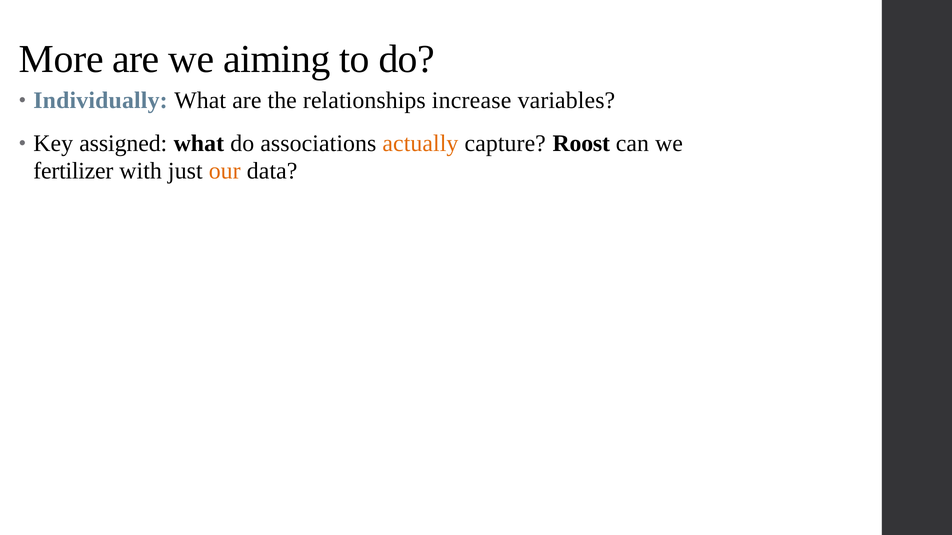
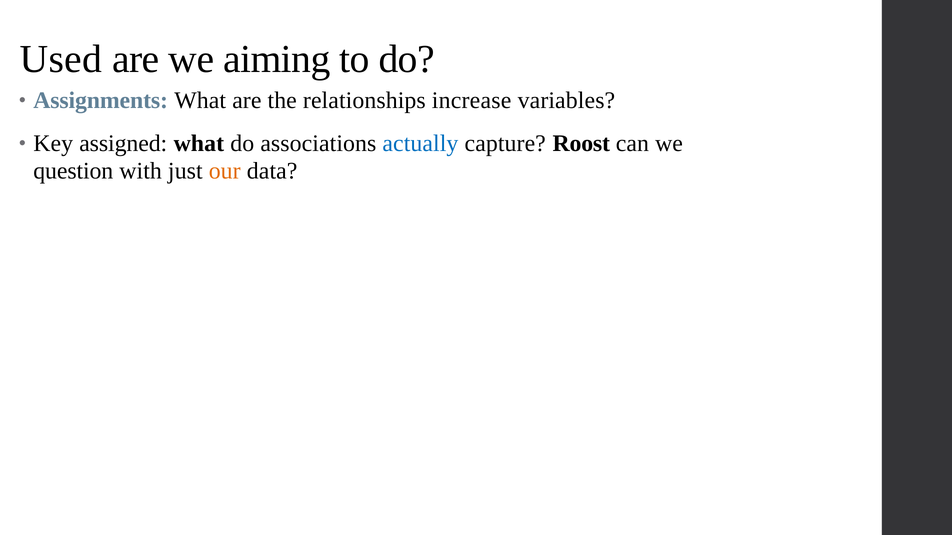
More: More -> Used
Individually: Individually -> Assignments
actually colour: orange -> blue
fertilizer: fertilizer -> question
